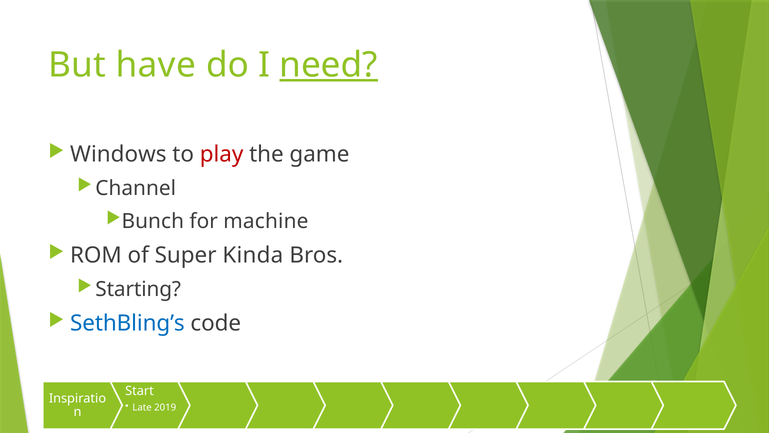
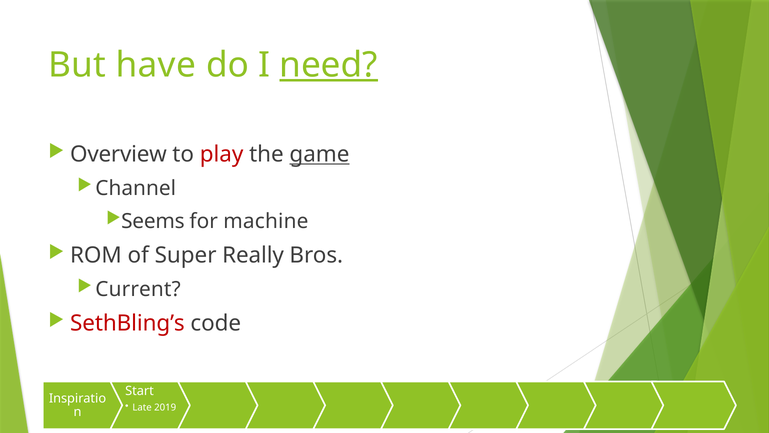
Windows: Windows -> Overview
game underline: none -> present
Bunch: Bunch -> Seems
Kinda: Kinda -> Really
Starting: Starting -> Current
SethBling’s colour: blue -> red
